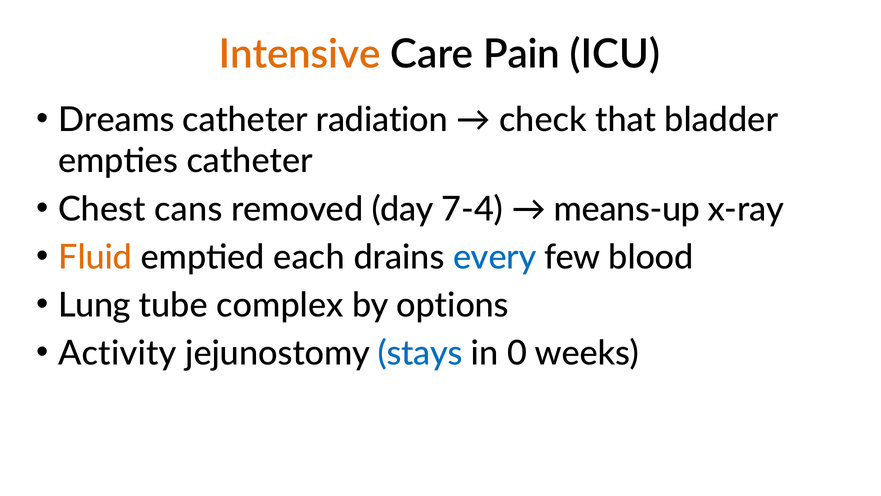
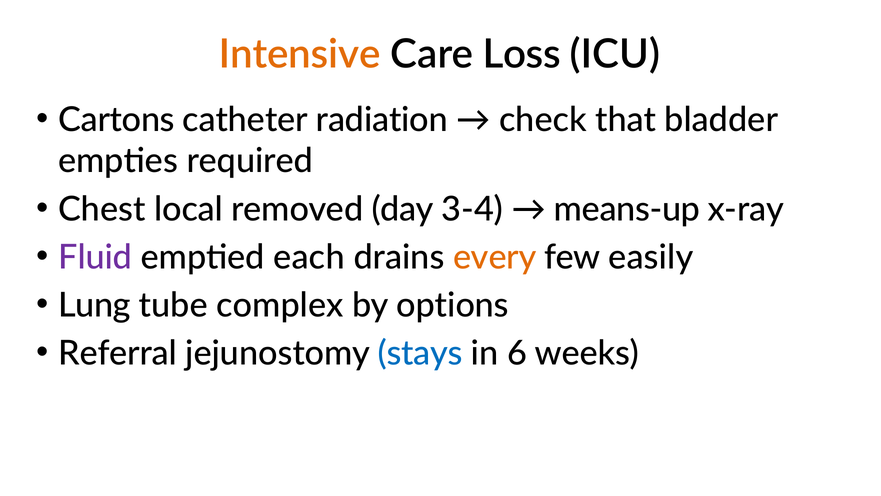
Pain: Pain -> Loss
Dreams: Dreams -> Cartons
empties catheter: catheter -> required
cans: cans -> local
7-4: 7-4 -> 3-4
Fluid colour: orange -> purple
every colour: blue -> orange
blood: blood -> easily
Activity: Activity -> Referral
0: 0 -> 6
